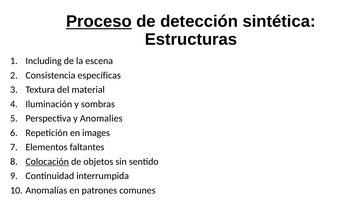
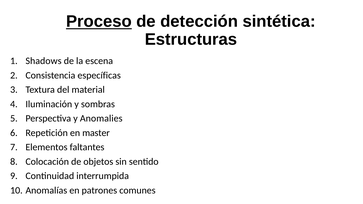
Including: Including -> Shadows
images: images -> master
Colocación underline: present -> none
